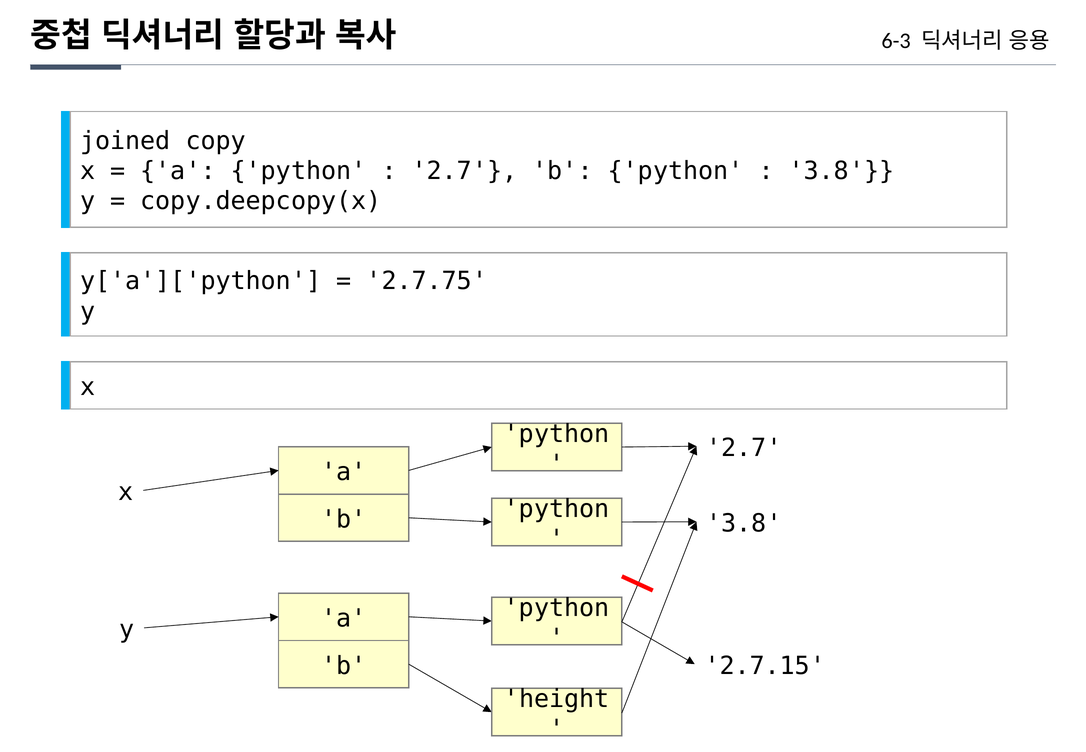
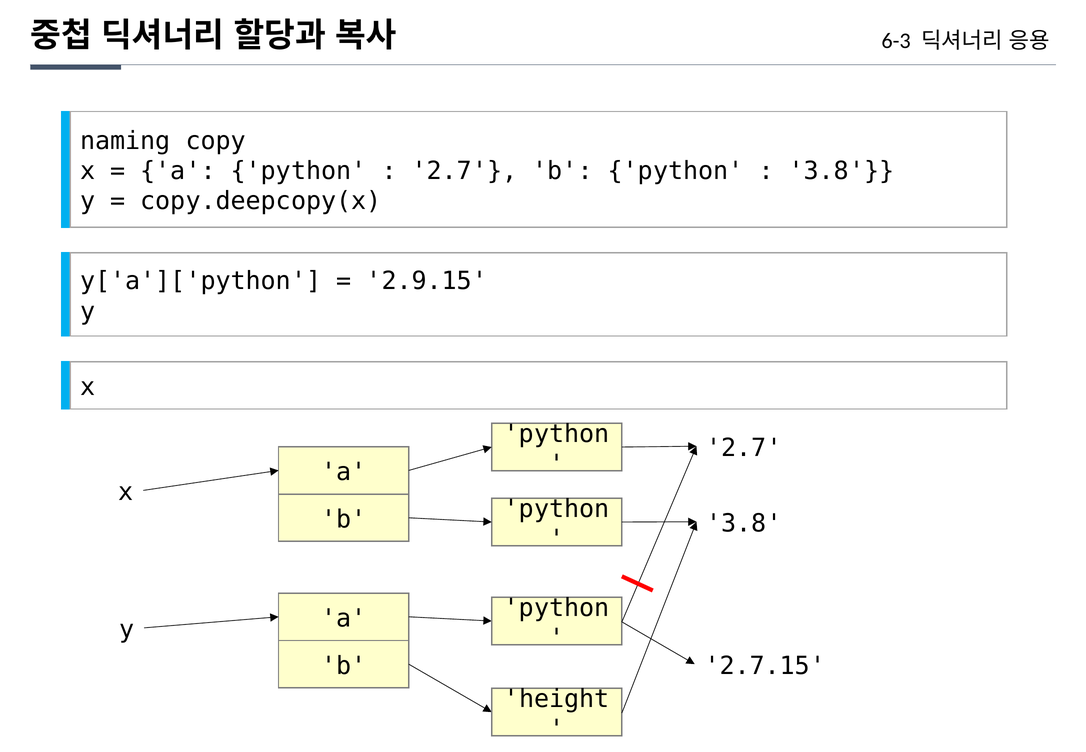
joined: joined -> naming
2.7.75: 2.7.75 -> 2.9.15
